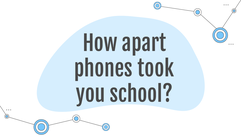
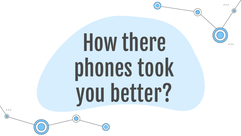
apart: apart -> there
school: school -> better
